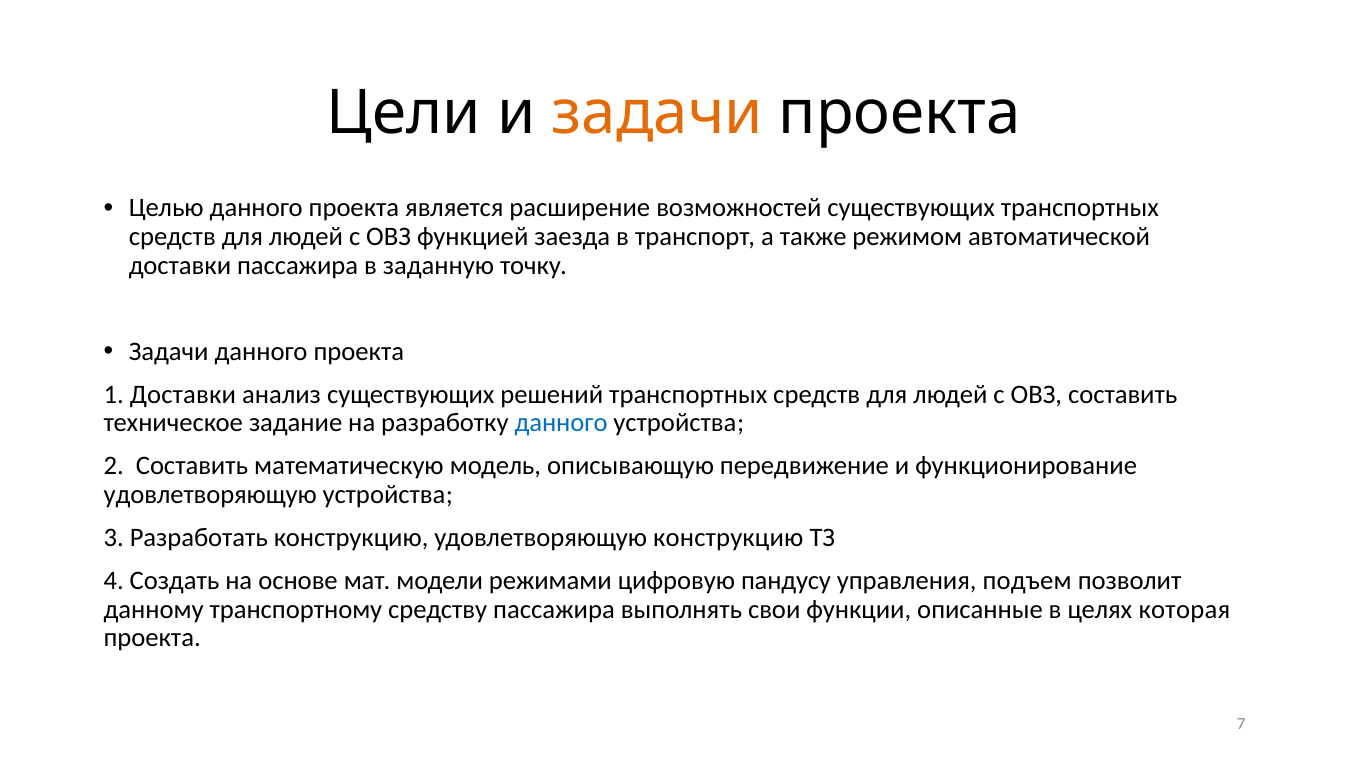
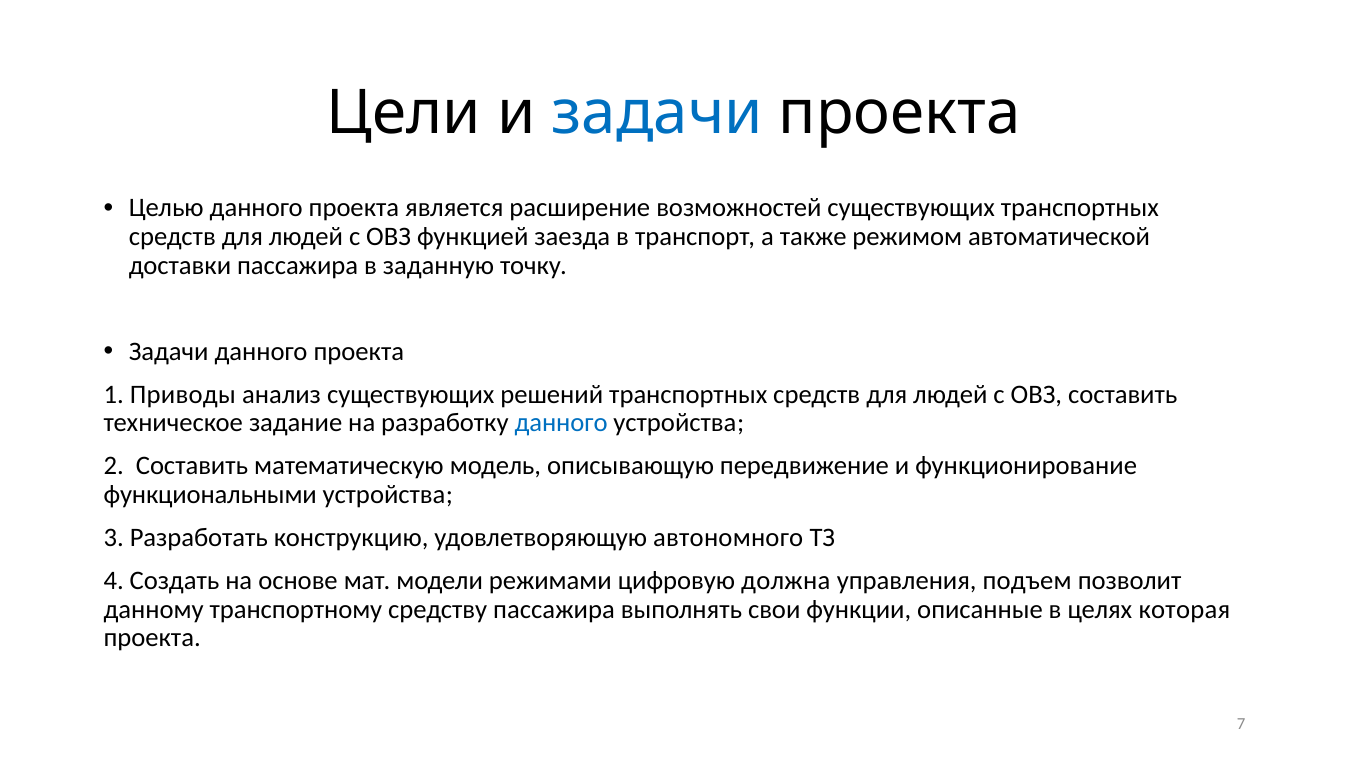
задачи at (657, 113) colour: orange -> blue
1 Доставки: Доставки -> Приводы
удовлетворяющую at (210, 495): удовлетворяющую -> функциональными
удовлетворяющую конструкцию: конструкцию -> автономного
пандусу: пандусу -> должна
